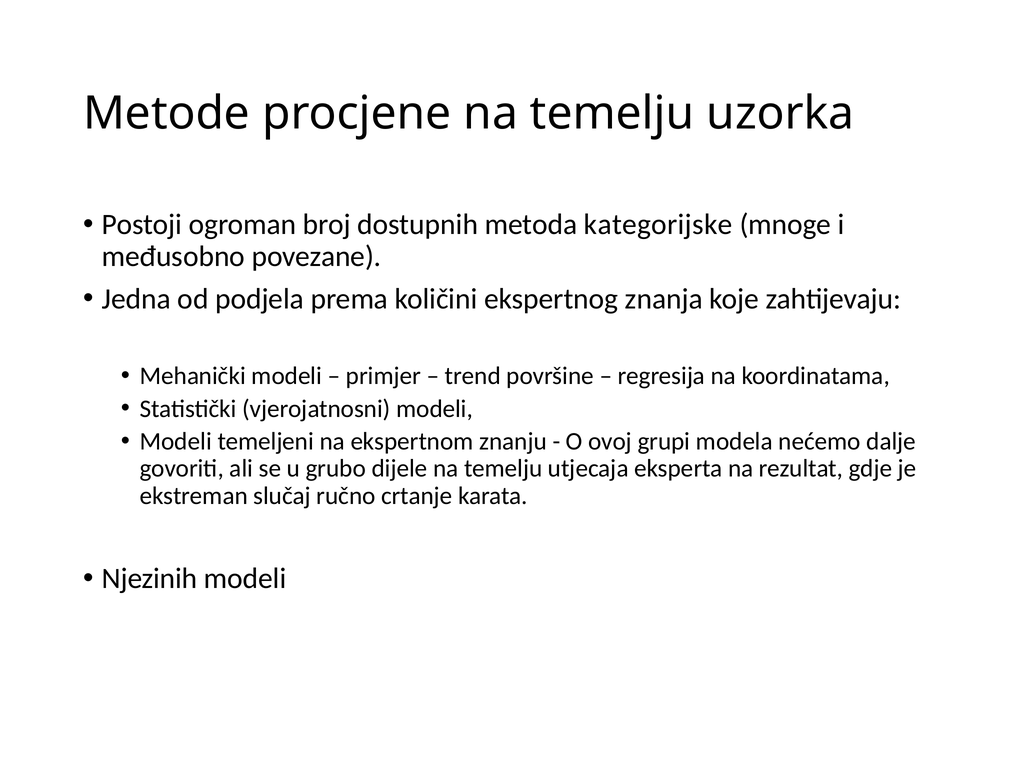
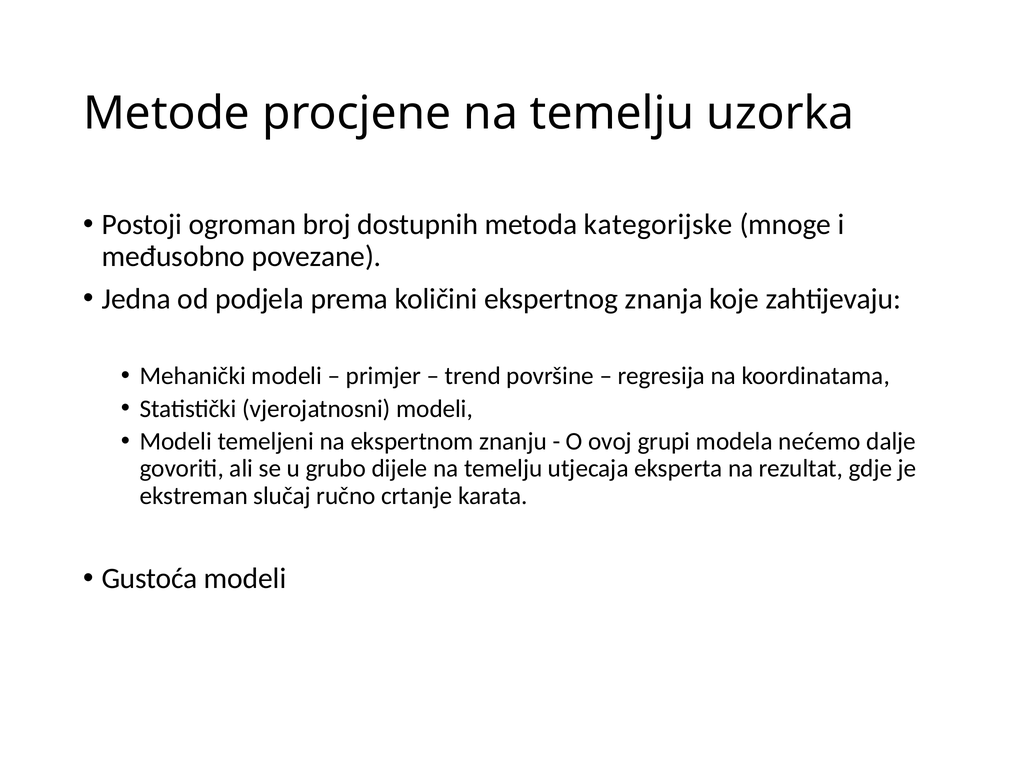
Njezinih: Njezinih -> Gustoća
